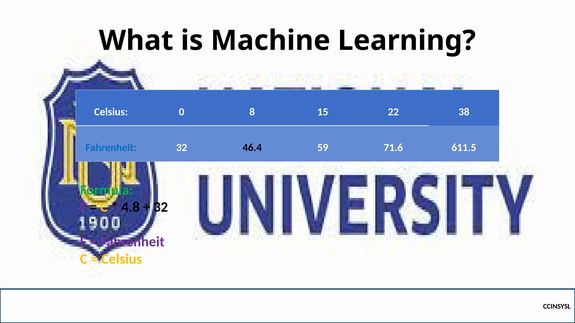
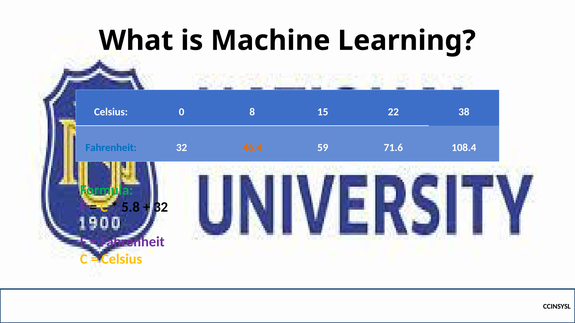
46.4 colour: black -> orange
611.5: 611.5 -> 108.4
4.8: 4.8 -> 5.8
